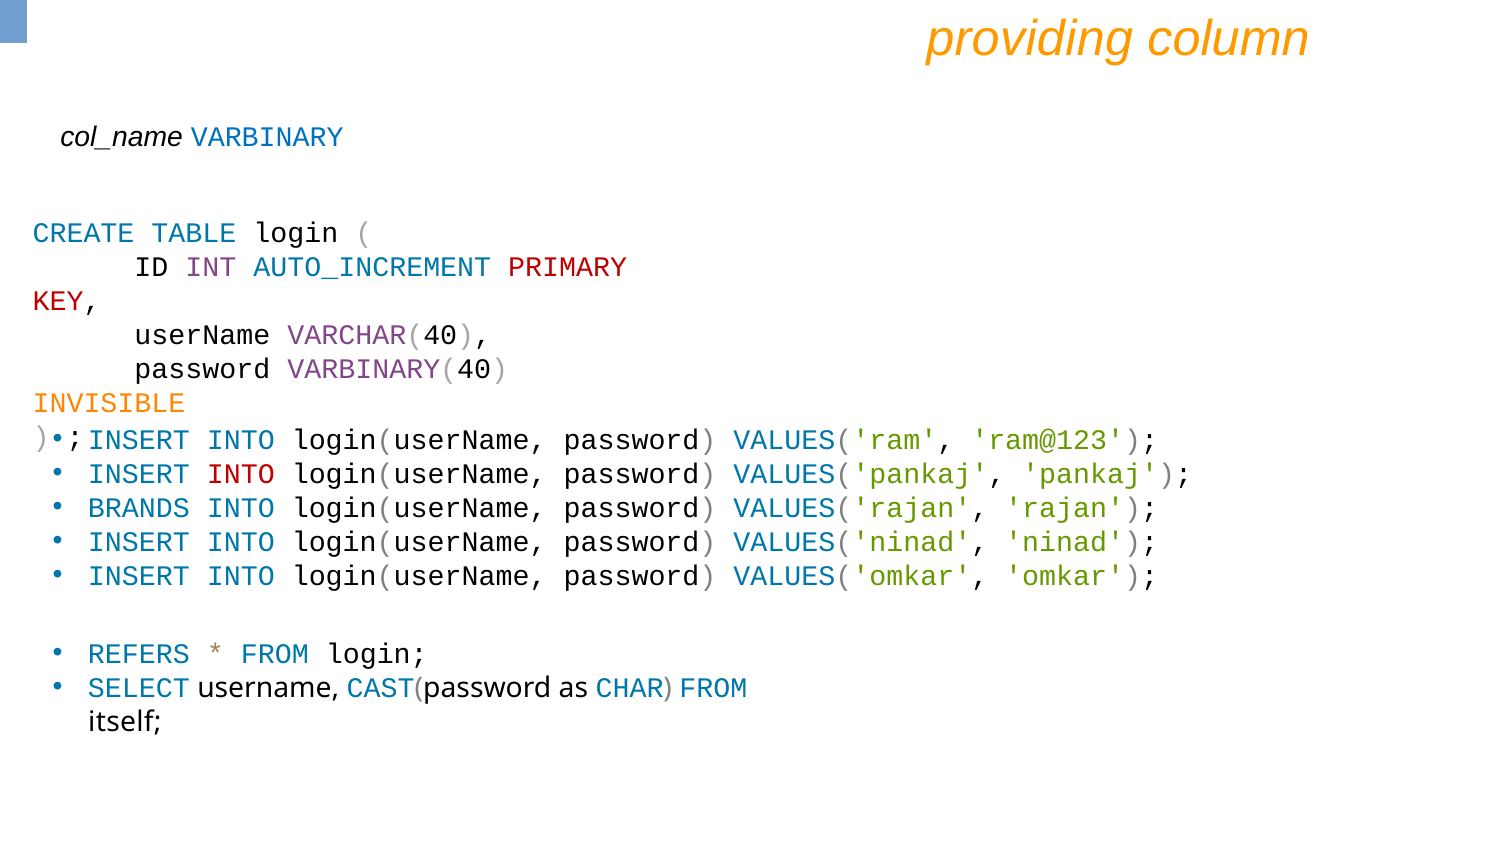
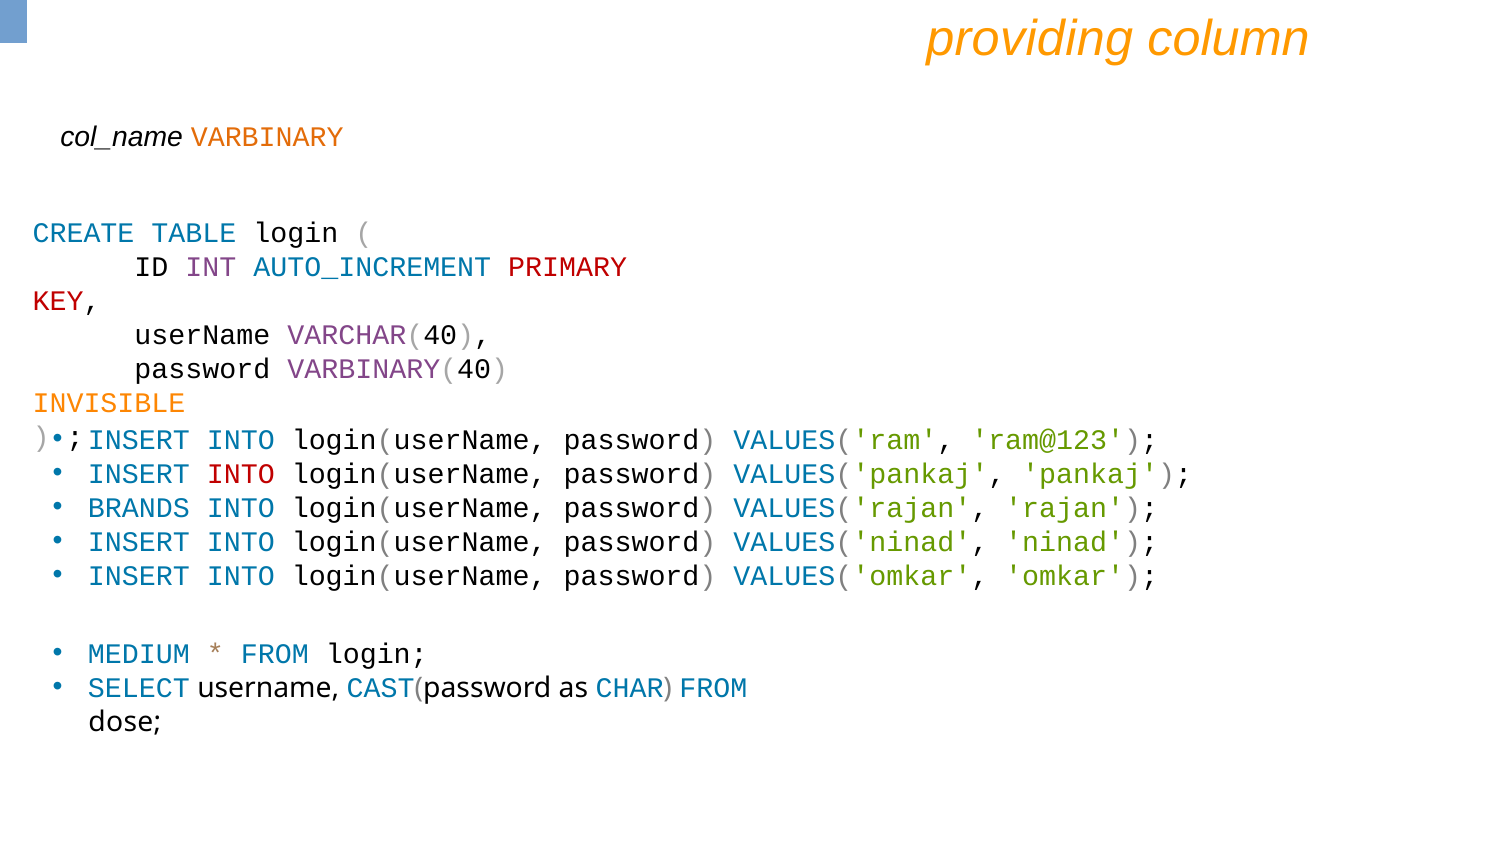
VARBINARY colour: blue -> orange
REFERS: REFERS -> MEDIUM
itself: itself -> dose
